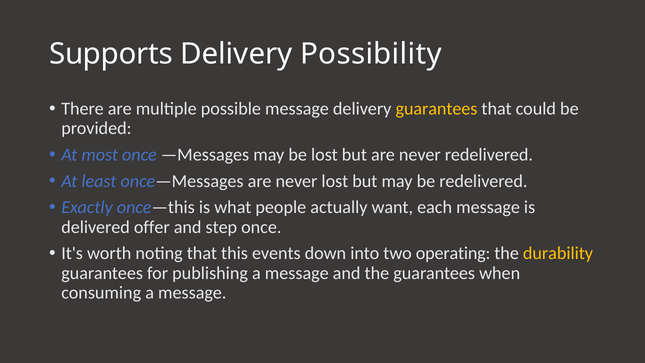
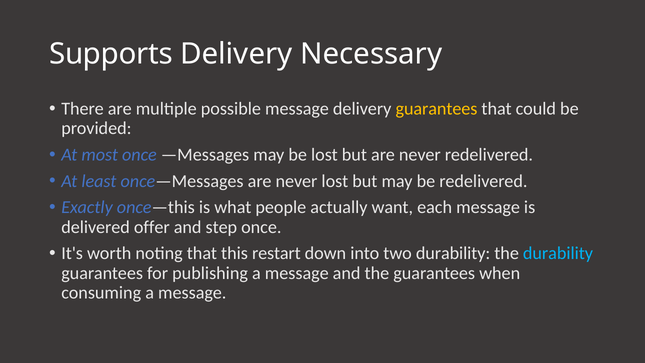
Possibility: Possibility -> Necessary
events: events -> restart
two operating: operating -> durability
durability at (558, 253) colour: yellow -> light blue
